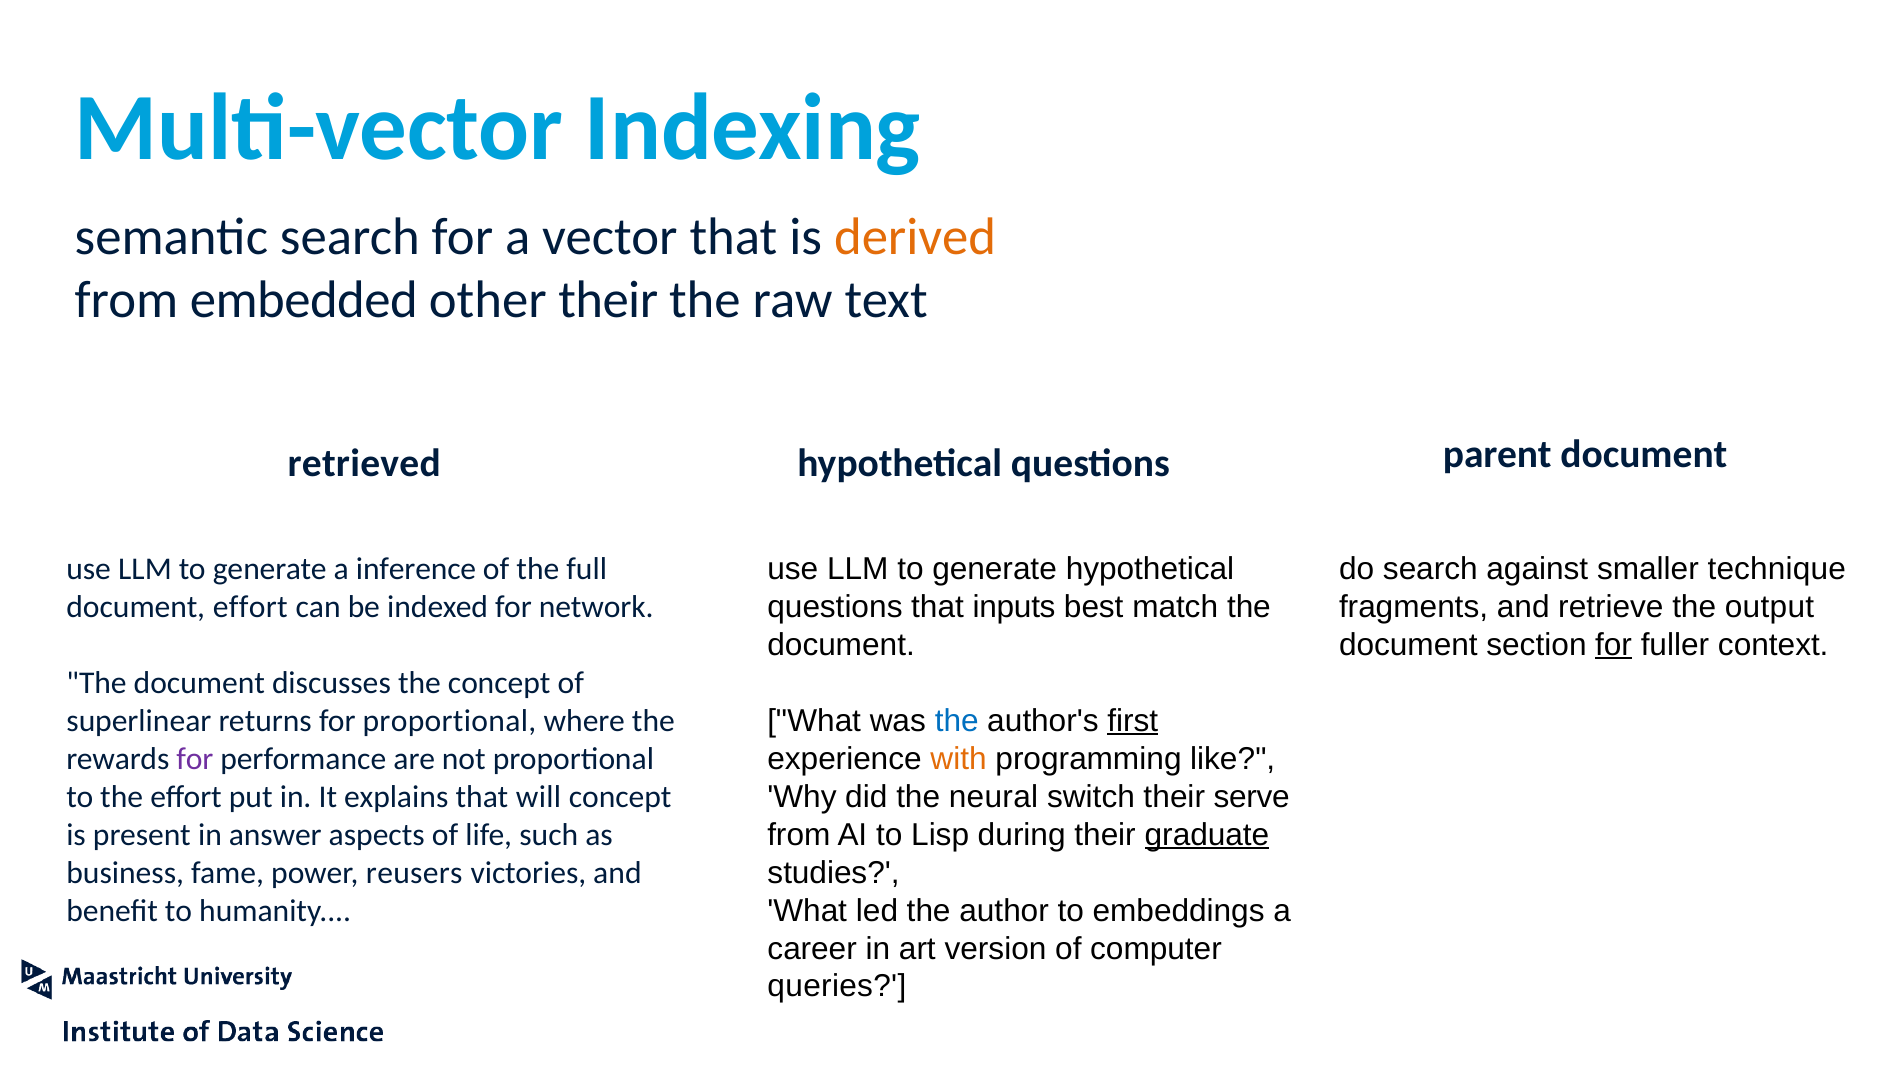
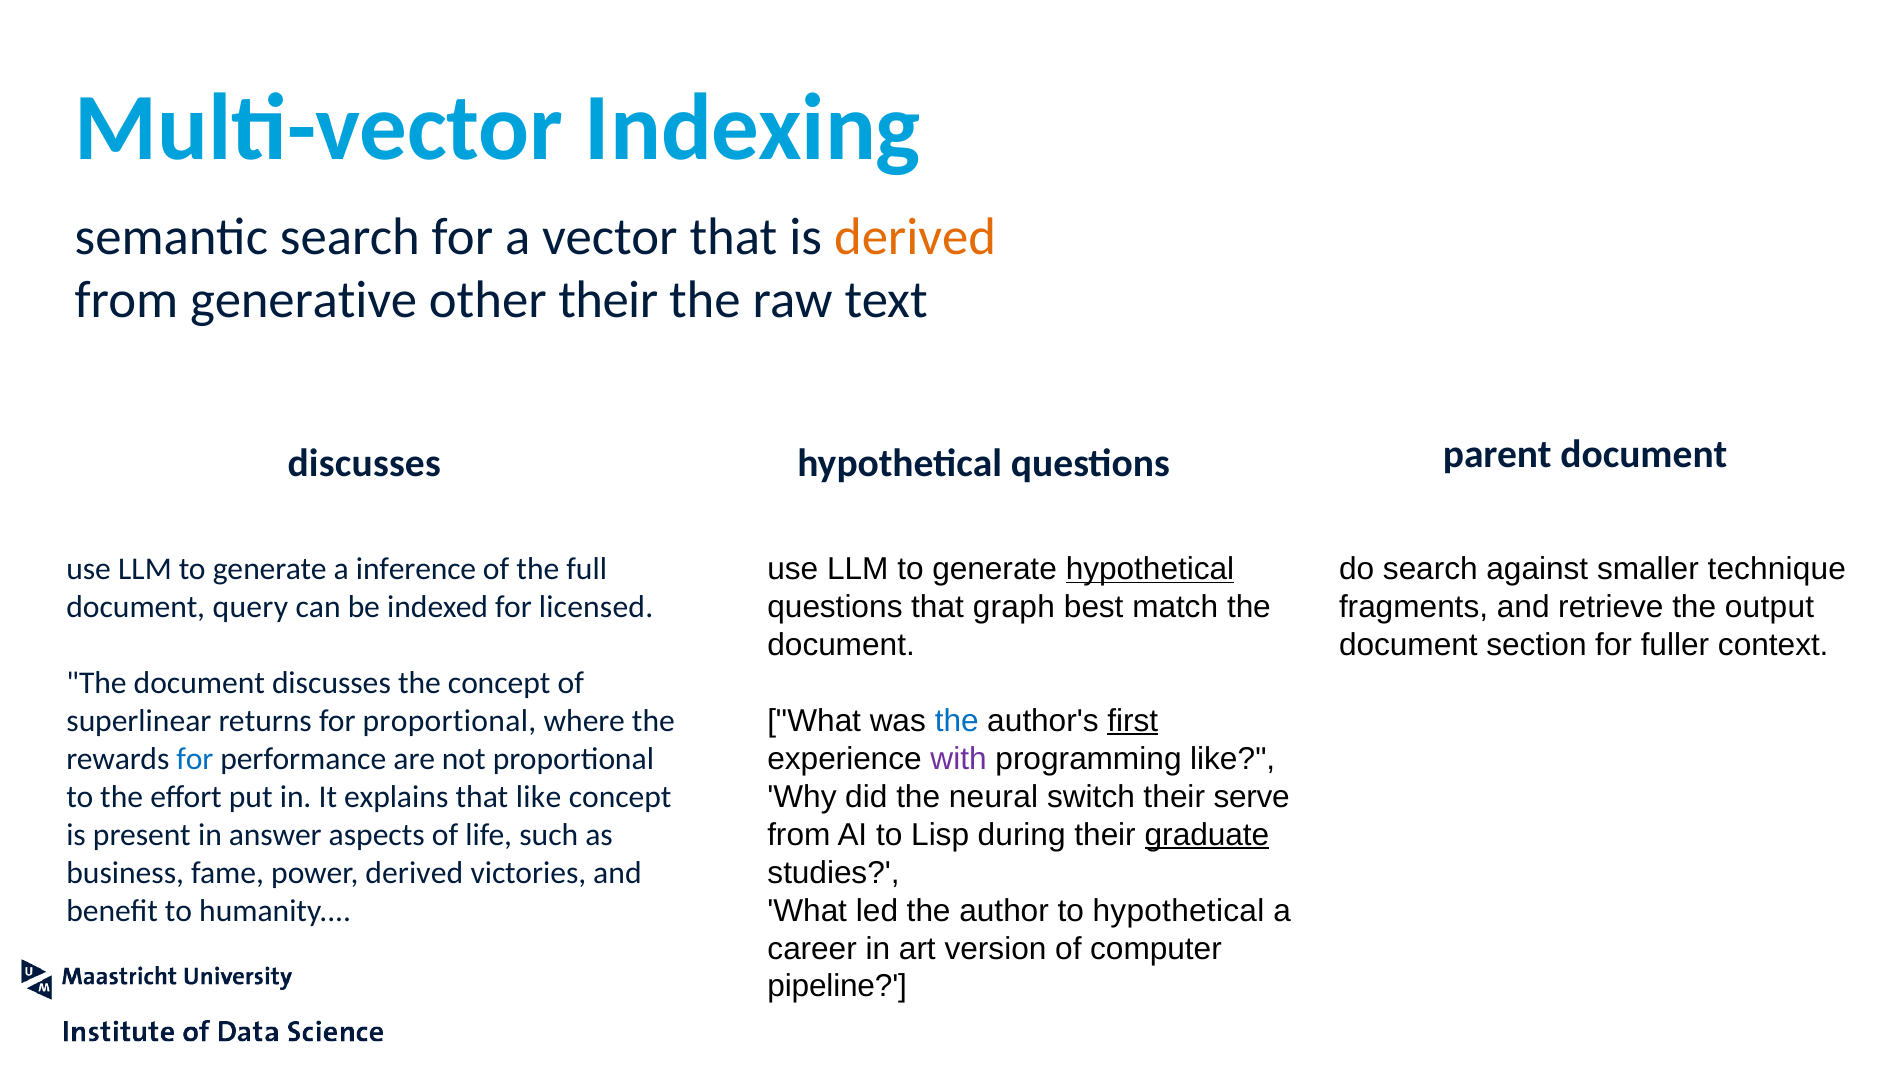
embedded: embedded -> generative
retrieved at (364, 464): retrieved -> discusses
hypothetical at (1150, 569) underline: none -> present
inputs: inputs -> graph
document effort: effort -> query
network: network -> licensed
for at (1614, 645) underline: present -> none
with colour: orange -> purple
for at (195, 758) colour: purple -> blue
that will: will -> like
power reusers: reusers -> derived
to embeddings: embeddings -> hypothetical
queries: queries -> pipeline
